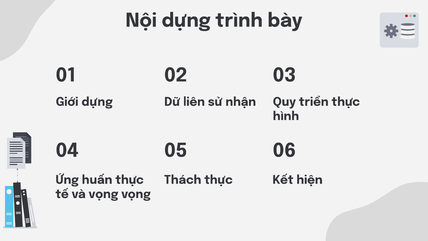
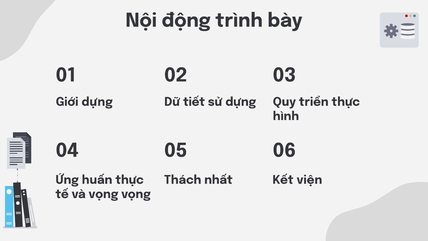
Nội dựng: dựng -> động
liên: liên -> tiết
sử nhận: nhận -> dựng
Thách thực: thực -> nhất
hiện: hiện -> viện
